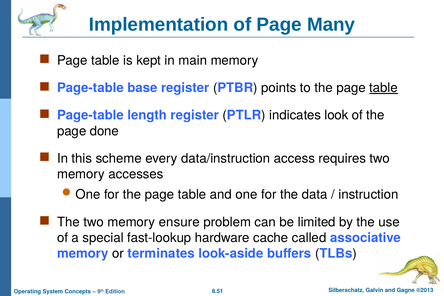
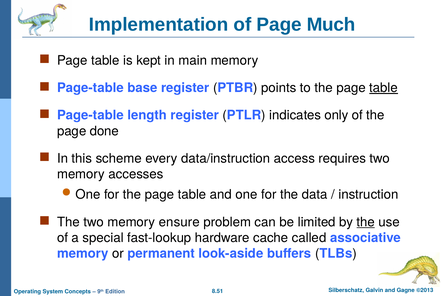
Many: Many -> Much
look: look -> only
the at (366, 222) underline: none -> present
terminates: terminates -> permanent
